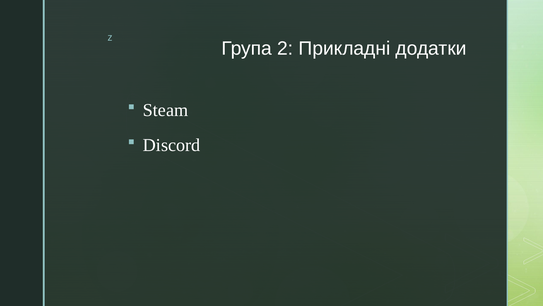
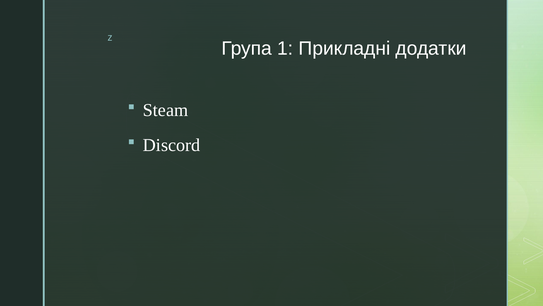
2: 2 -> 1
